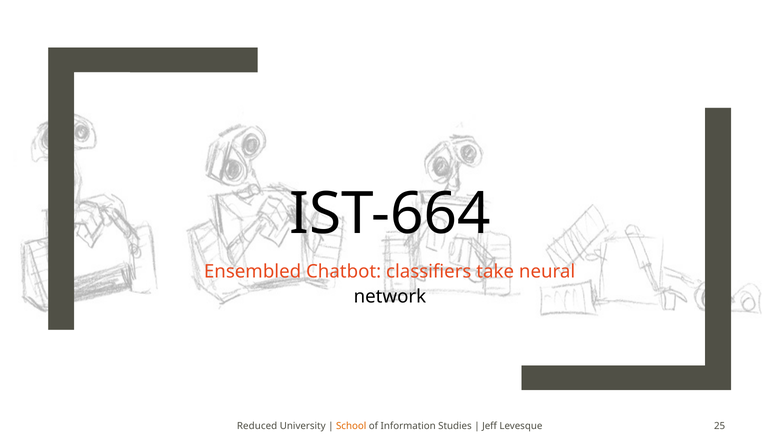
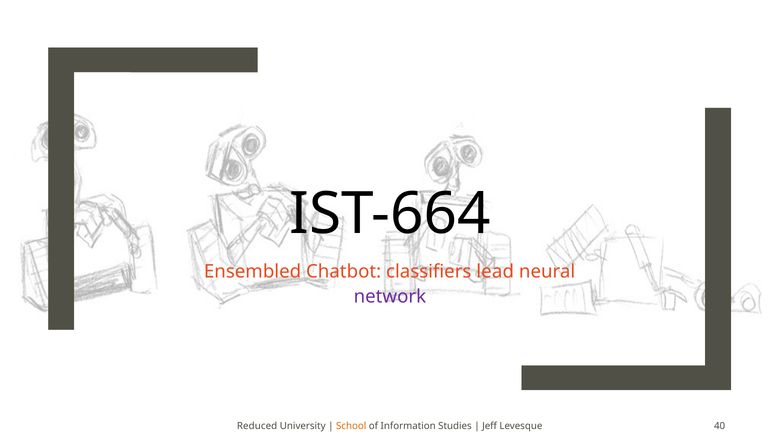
take: take -> lead
network colour: black -> purple
25: 25 -> 40
